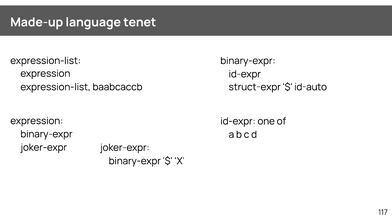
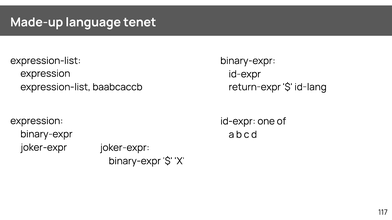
struct-expr: struct-expr -> return-expr
id-auto: id-auto -> id-lang
